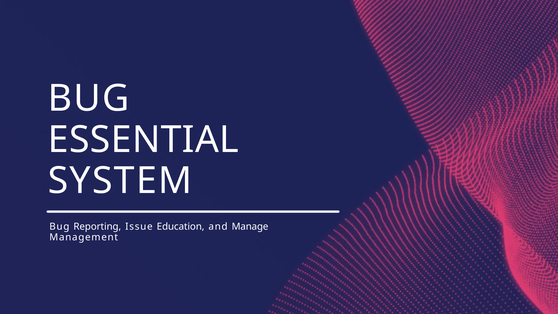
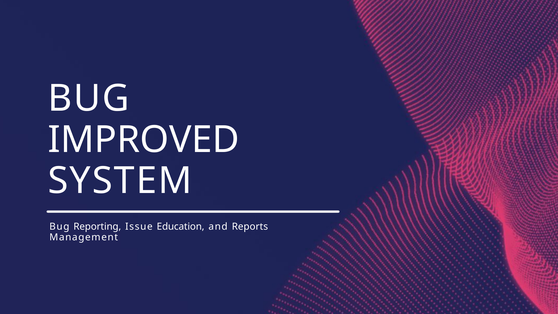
ESSENTIAL: ESSENTIAL -> IMPROVED
Manage: Manage -> Reports
